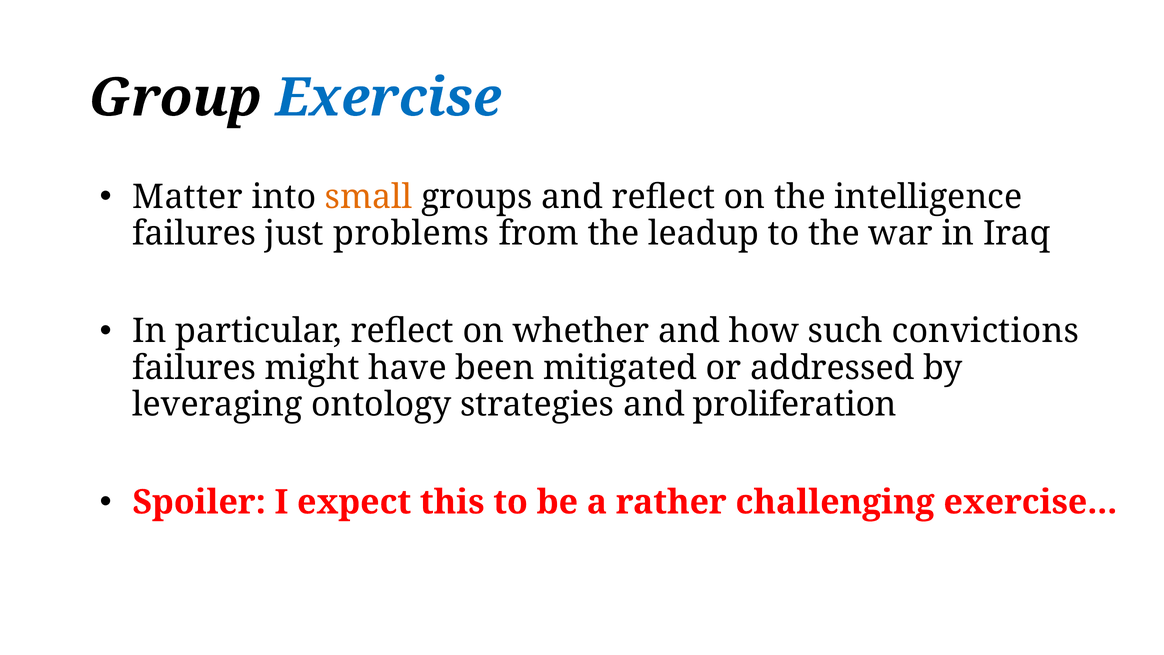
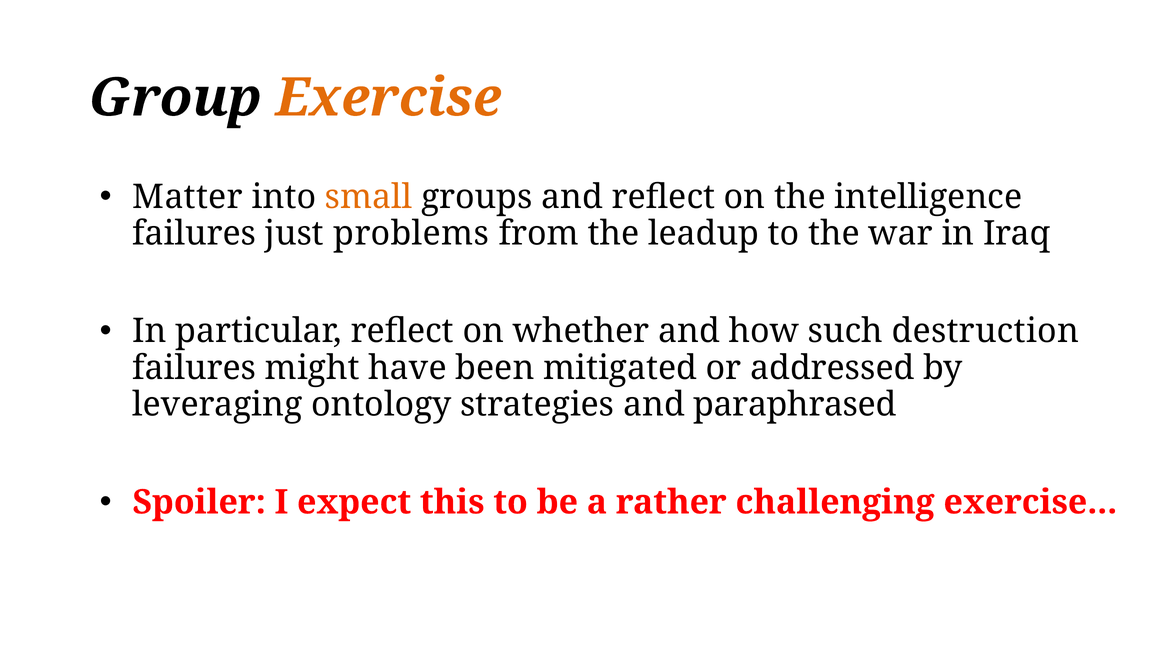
Exercise at (388, 98) colour: blue -> orange
convictions: convictions -> destruction
proliferation: proliferation -> paraphrased
